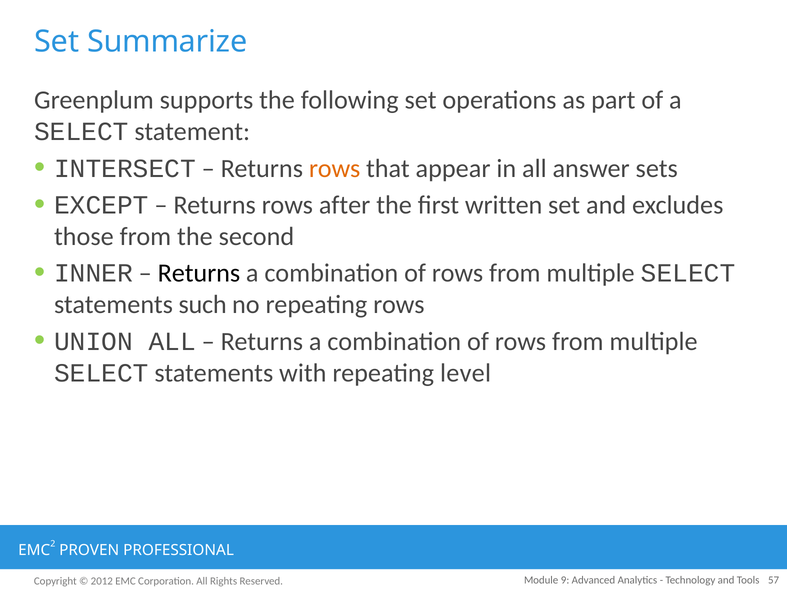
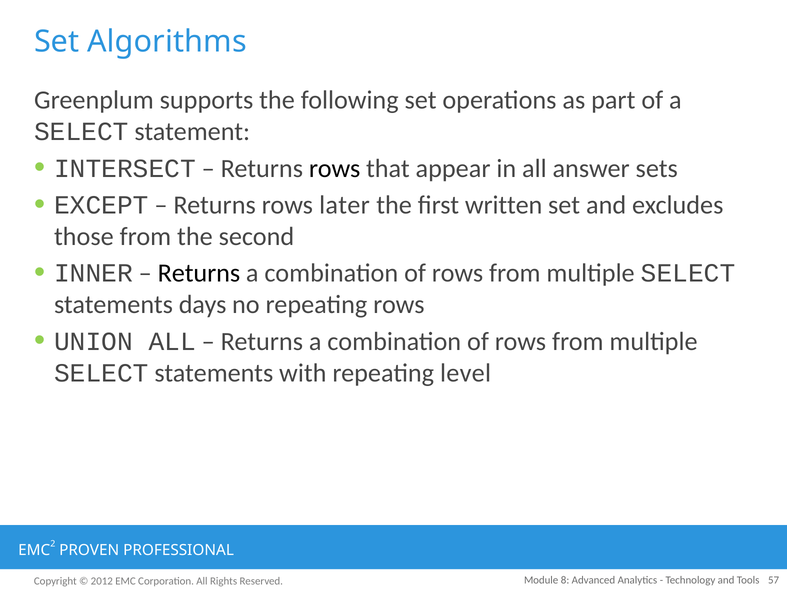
Summarize: Summarize -> Algorithms
rows at (335, 168) colour: orange -> black
after: after -> later
such: such -> days
9: 9 -> 8
